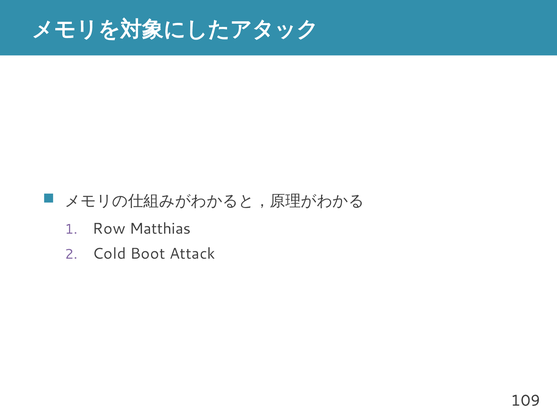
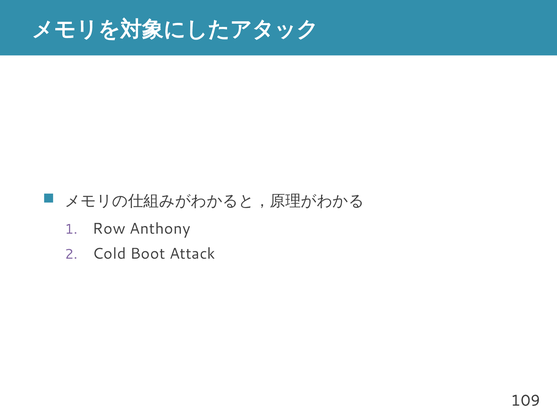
Matthias: Matthias -> Anthony
